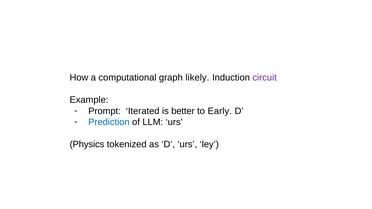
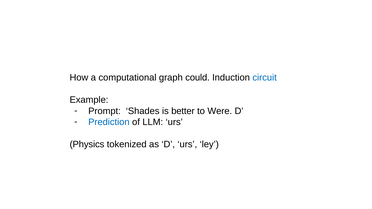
likely: likely -> could
circuit colour: purple -> blue
Iterated: Iterated -> Shades
Early: Early -> Were
